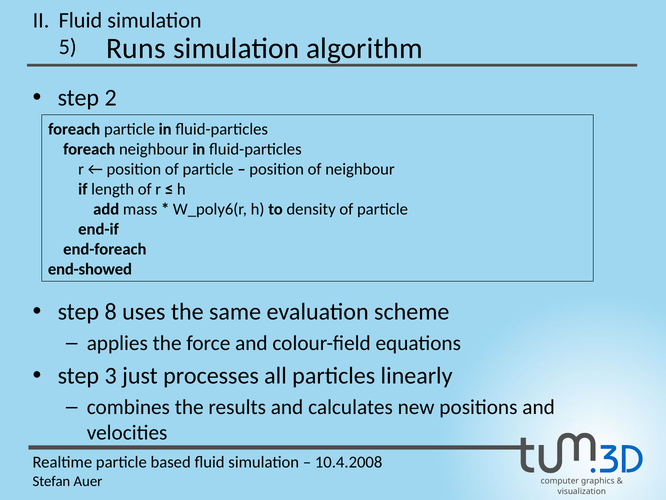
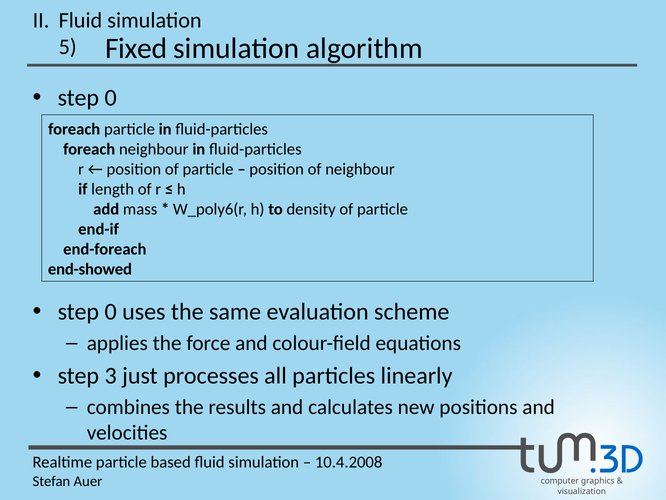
Runs: Runs -> Fixed
2 at (111, 98): 2 -> 0
8 at (111, 312): 8 -> 0
